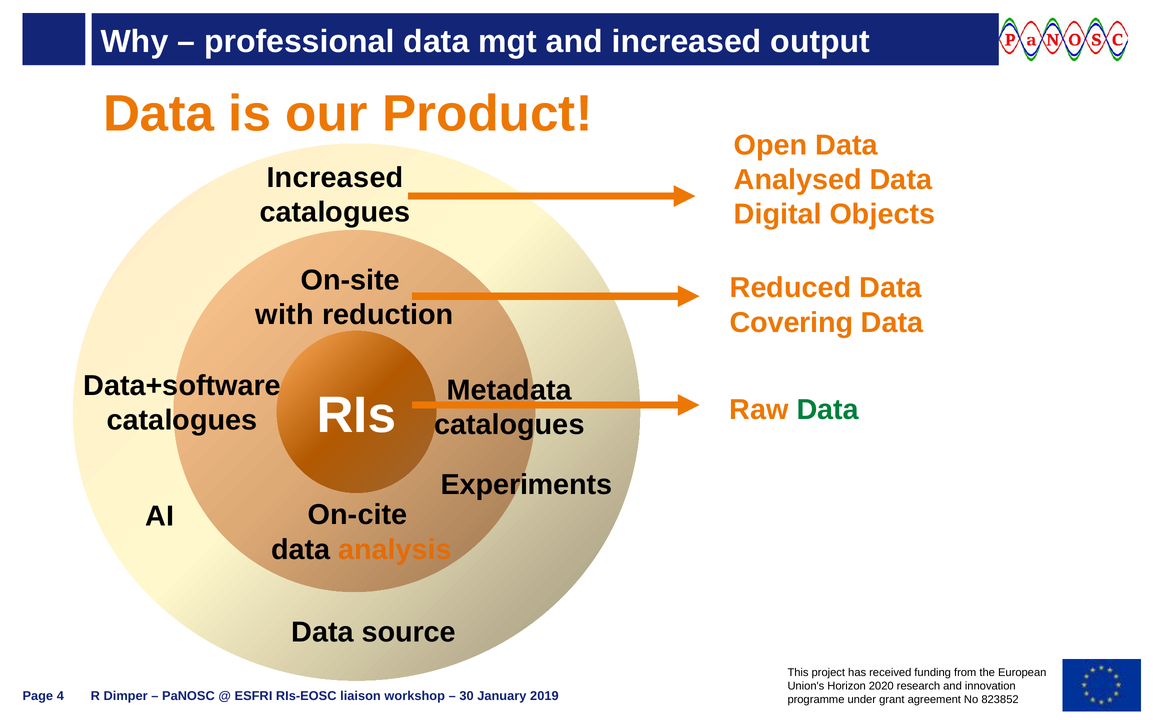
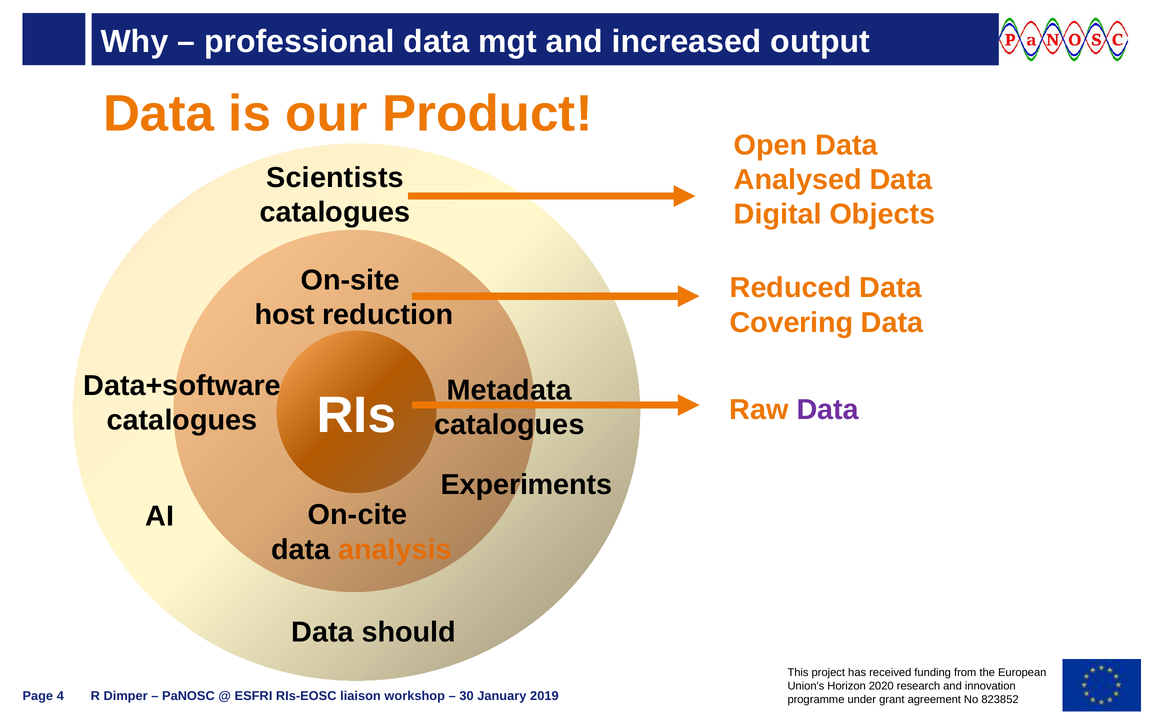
Increased at (335, 178): Increased -> Scientists
with: with -> host
Data at (828, 410) colour: green -> purple
source: source -> should
